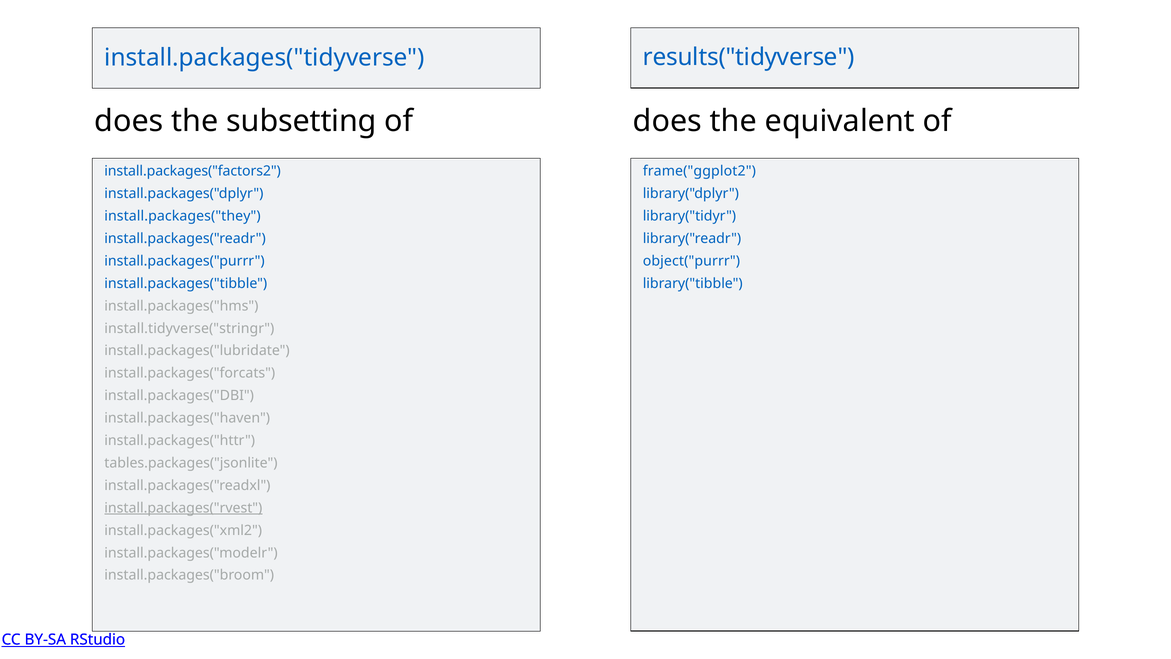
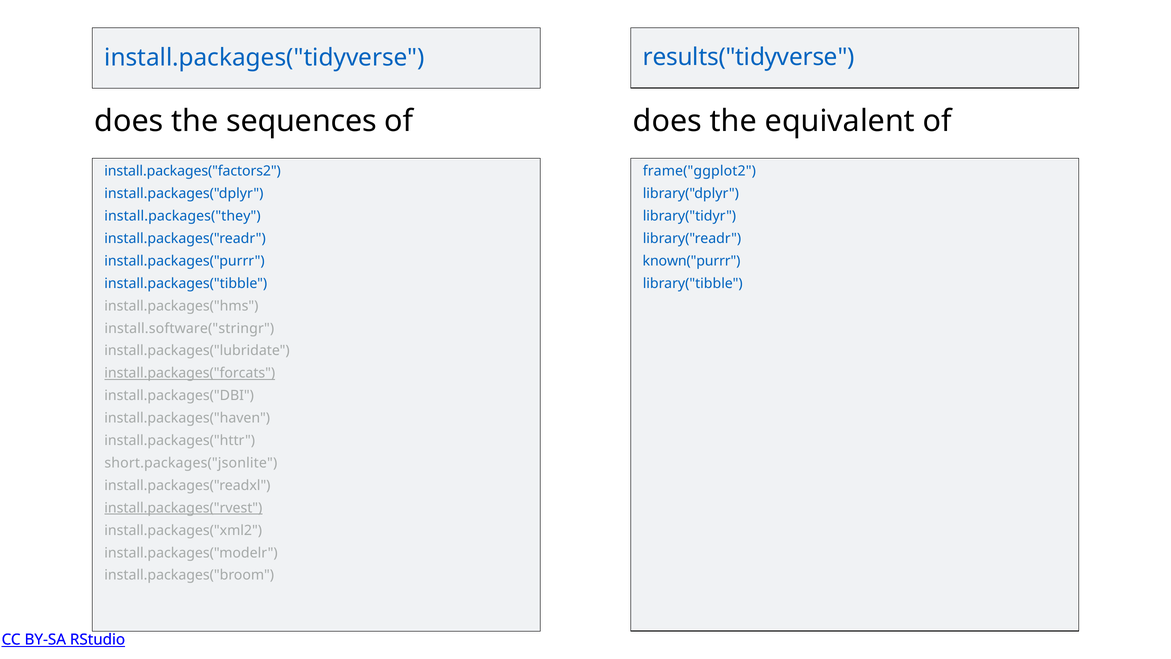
subsetting: subsetting -> sequences
object("purrr: object("purrr -> known("purrr
install.tidyverse("stringr: install.tidyverse("stringr -> install.software("stringr
install.packages("forcats underline: none -> present
tables.packages("jsonlite: tables.packages("jsonlite -> short.packages("jsonlite
